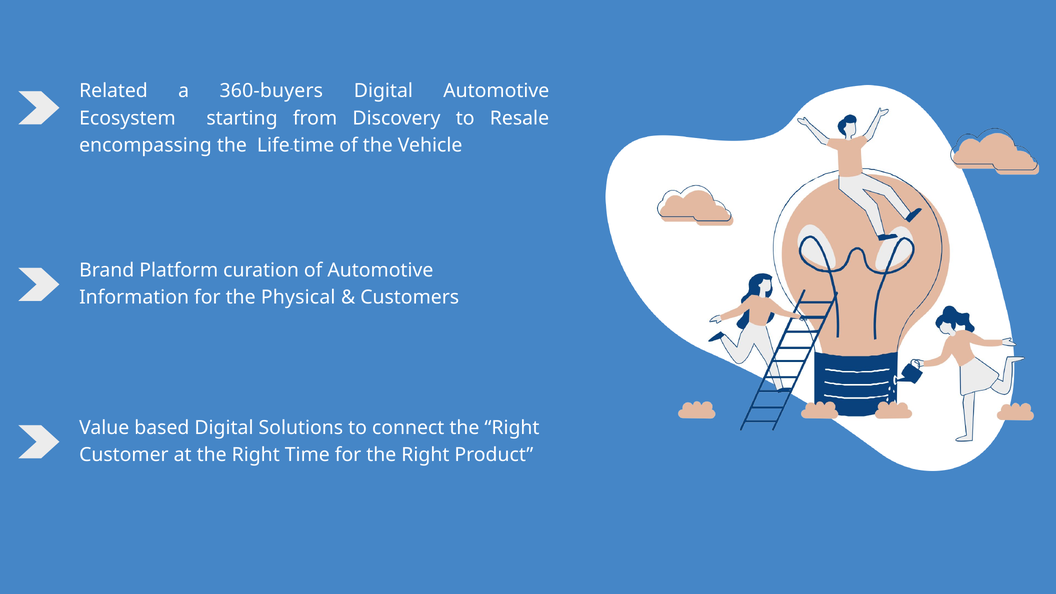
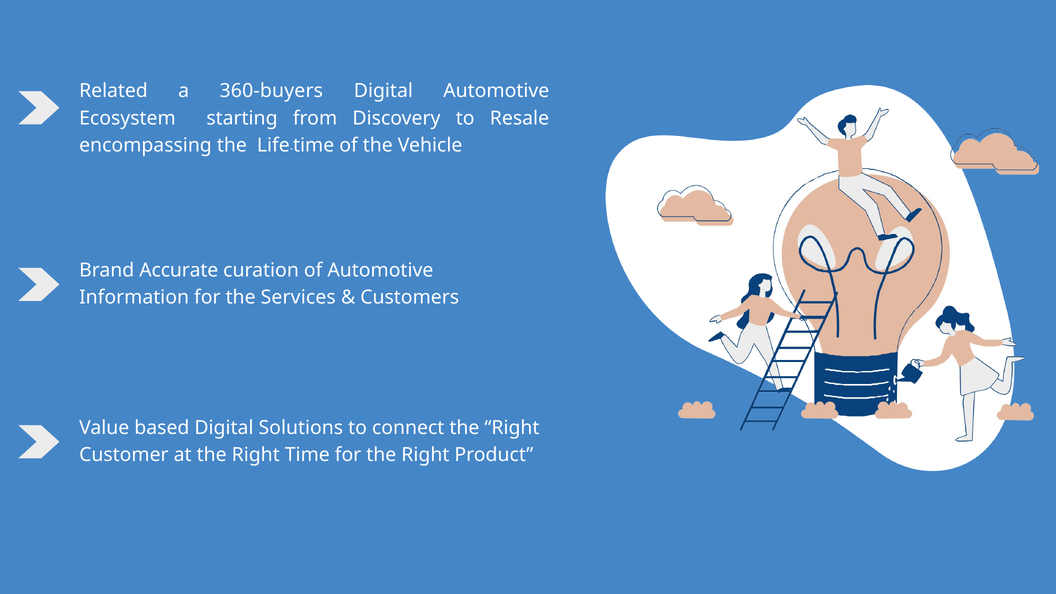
Platform: Platform -> Accurate
Physical: Physical -> Services
